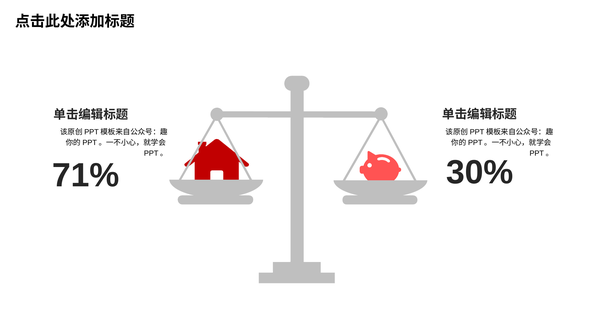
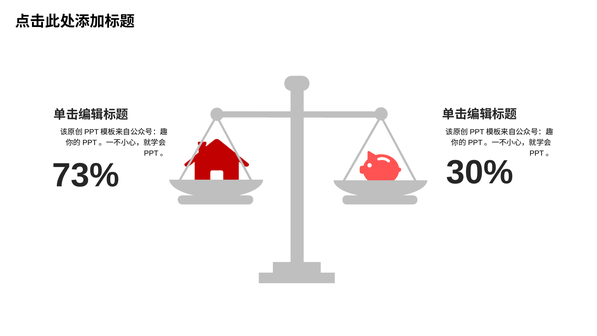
71%: 71% -> 73%
